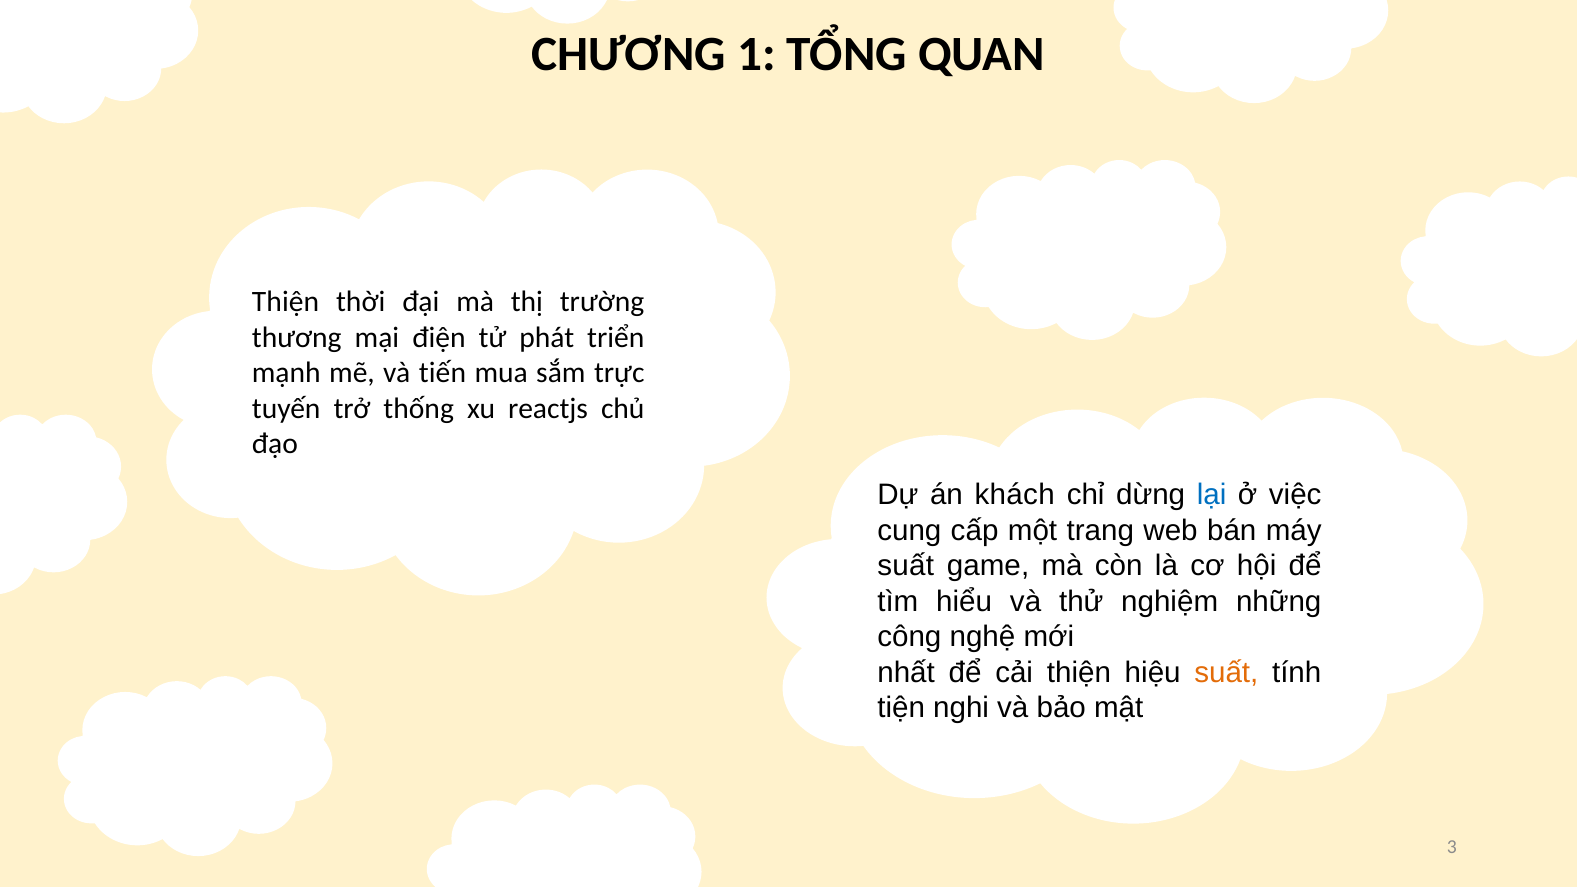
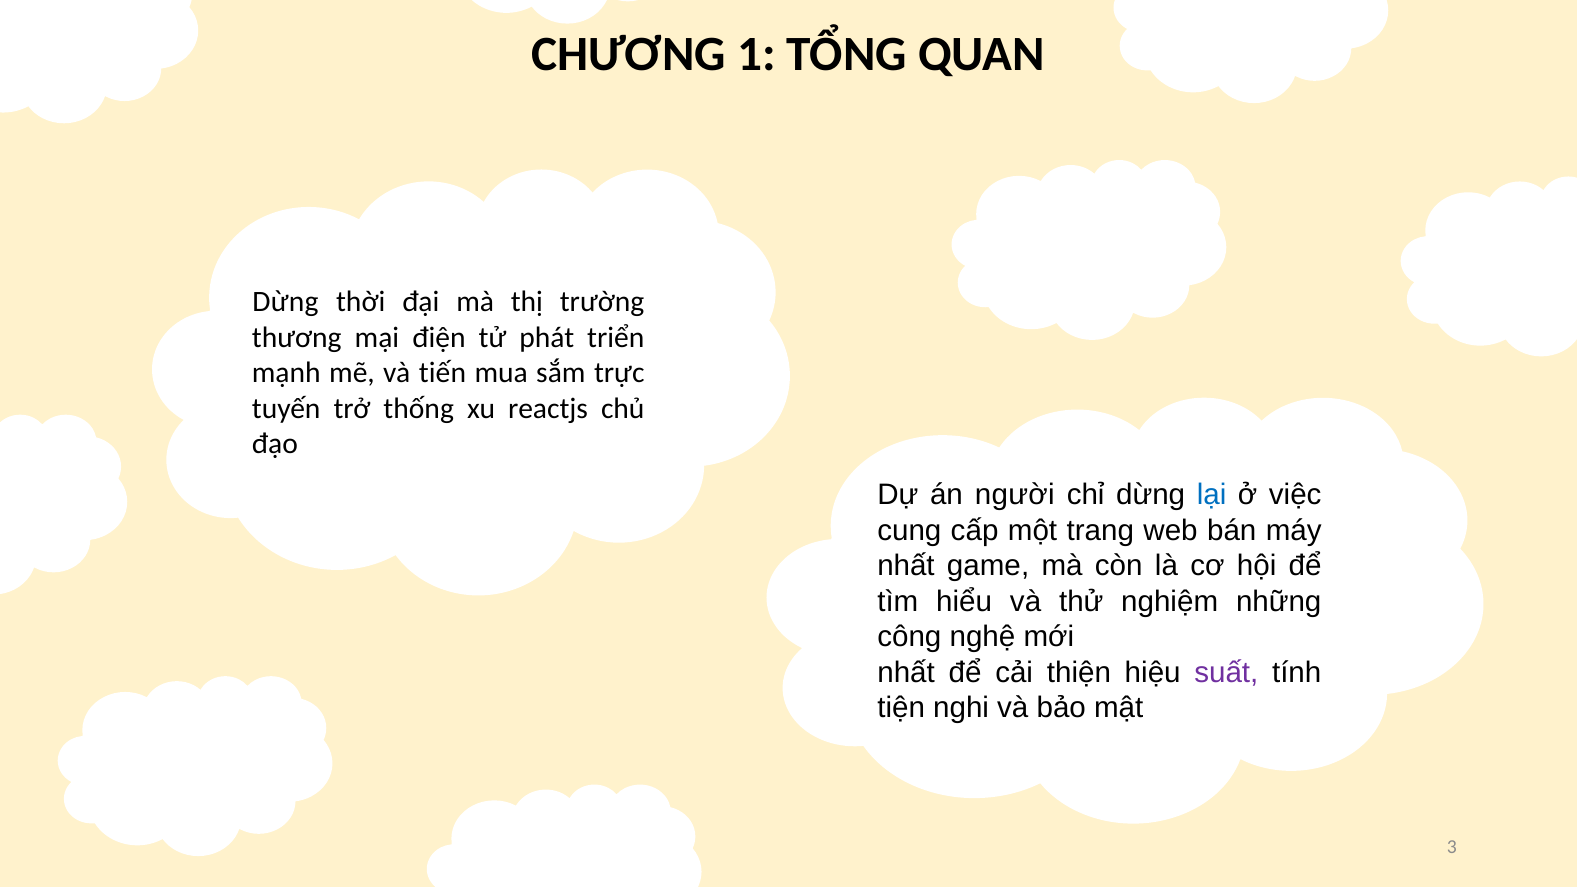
Thiện at (286, 302): Thiện -> Dừng
khách: khách -> người
suất at (906, 566): suất -> nhất
suất at (1226, 672) colour: orange -> purple
